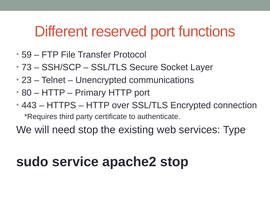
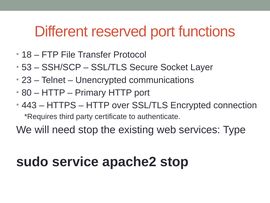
59: 59 -> 18
73: 73 -> 53
